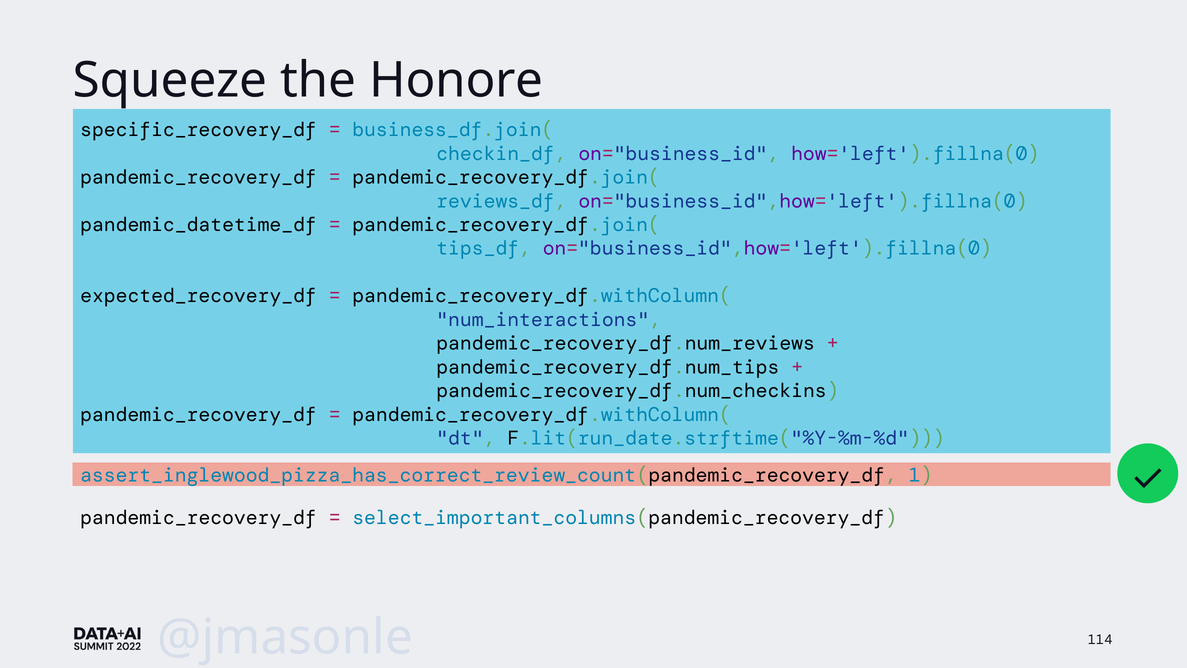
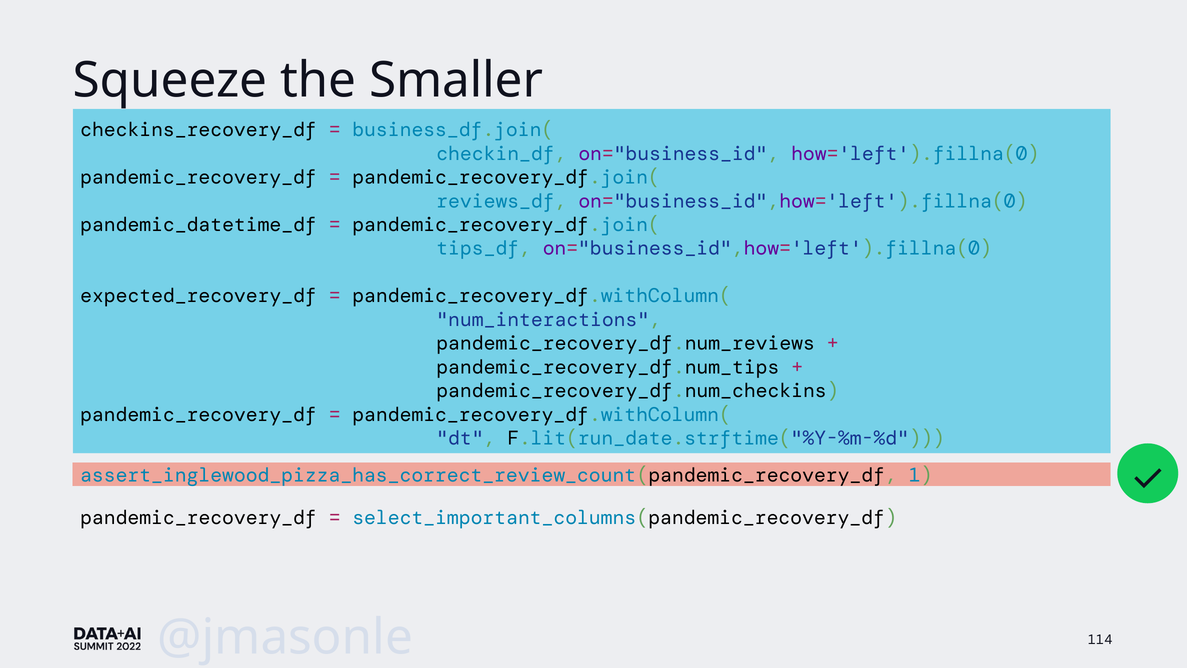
Honore: Honore -> Smaller
specific_recovery_df: specific_recovery_df -> checkins_recovery_df
